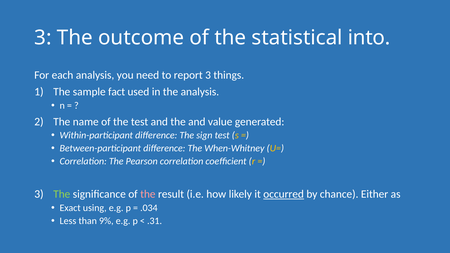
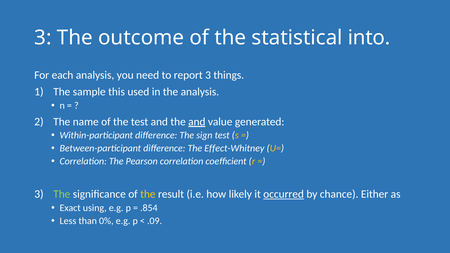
fact: fact -> this
and at (197, 122) underline: none -> present
When-Whitney: When-Whitney -> Effect-Whitney
the at (148, 194) colour: pink -> yellow
.034: .034 -> .854
9%: 9% -> 0%
.31: .31 -> .09
